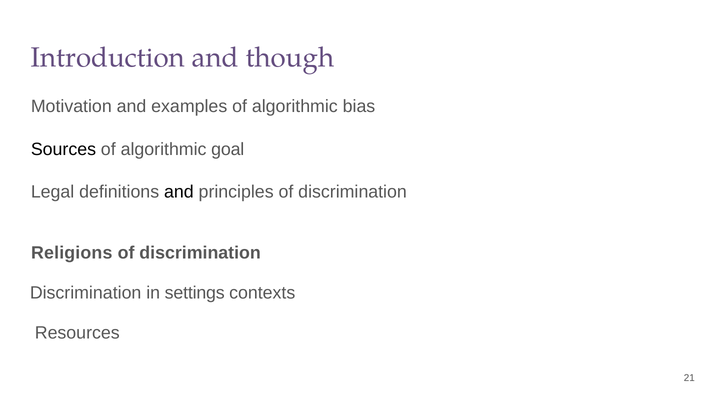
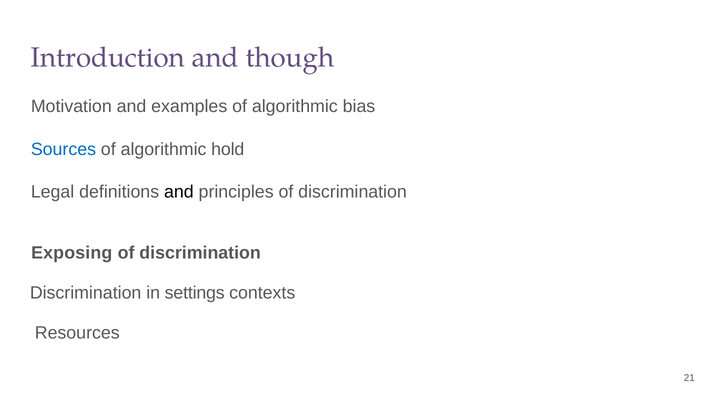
Sources colour: black -> blue
goal: goal -> hold
Religions: Religions -> Exposing
